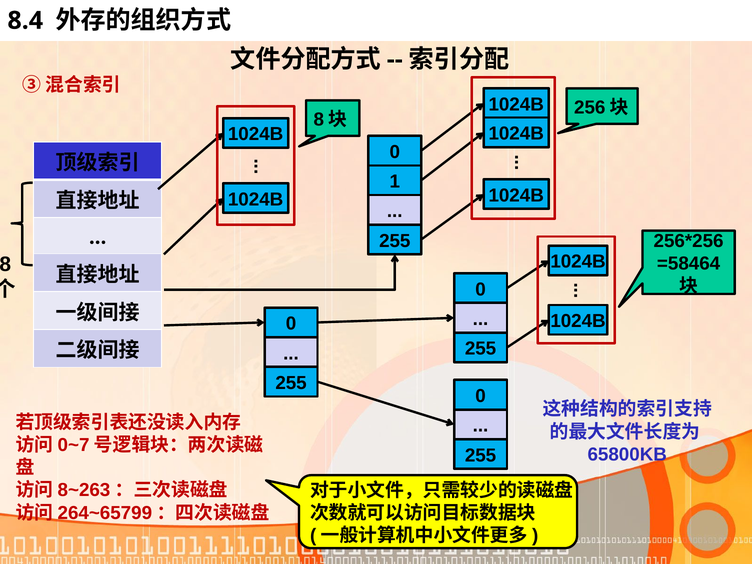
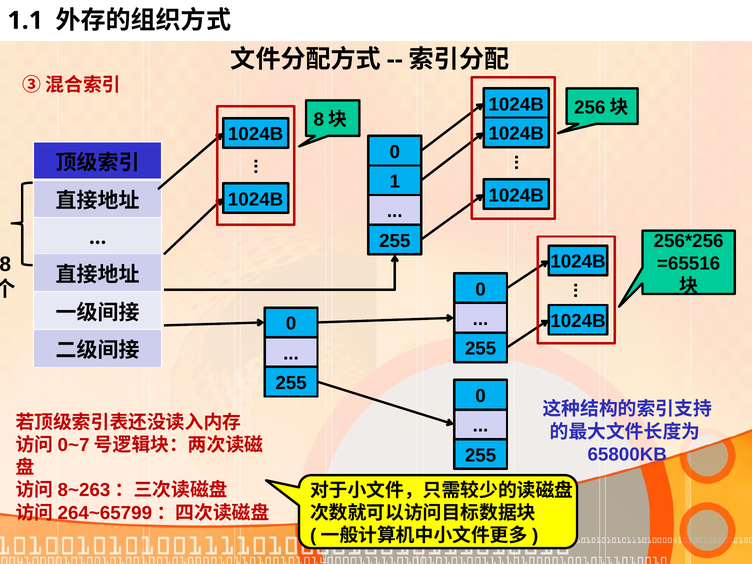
8.4: 8.4 -> 1.1
=58464: =58464 -> =65516
